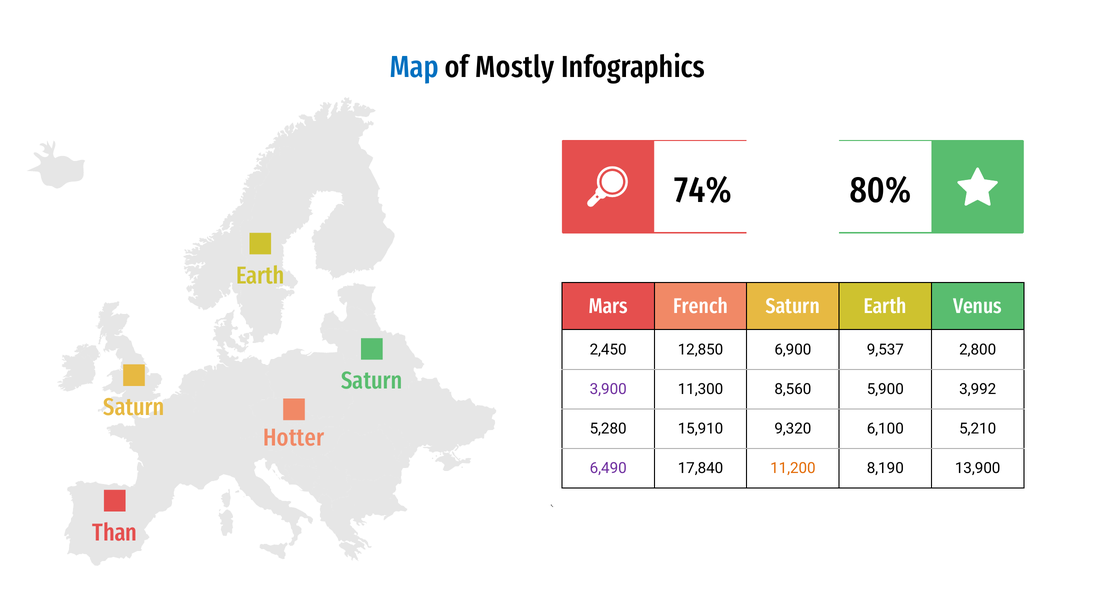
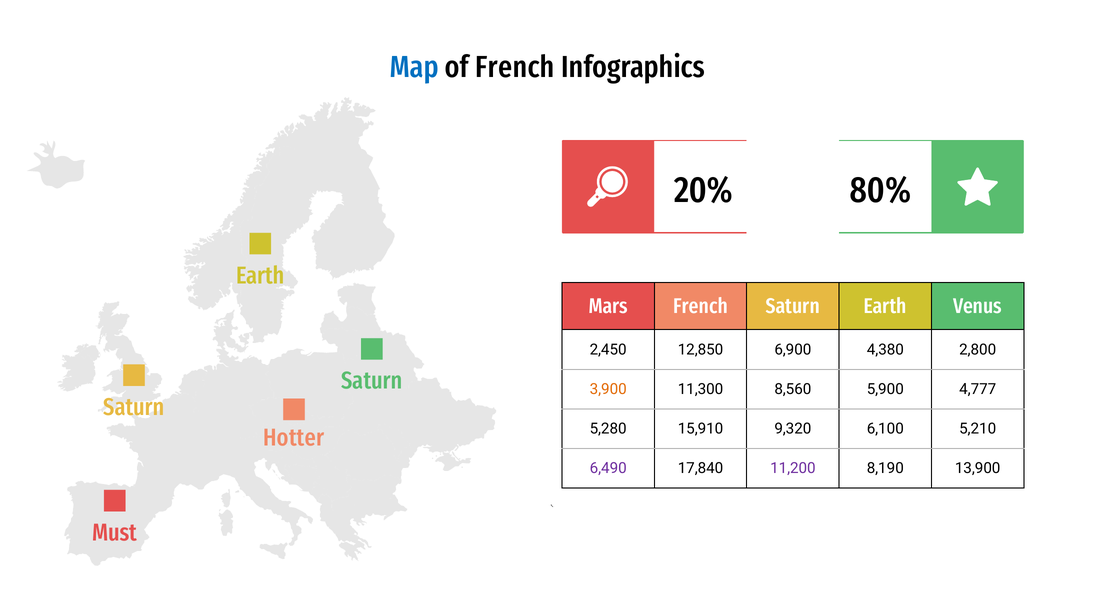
of Mostly: Mostly -> French
74%: 74% -> 20%
9,537: 9,537 -> 4,380
3,900 colour: purple -> orange
3,992: 3,992 -> 4,777
11,200 colour: orange -> purple
Than: Than -> Must
